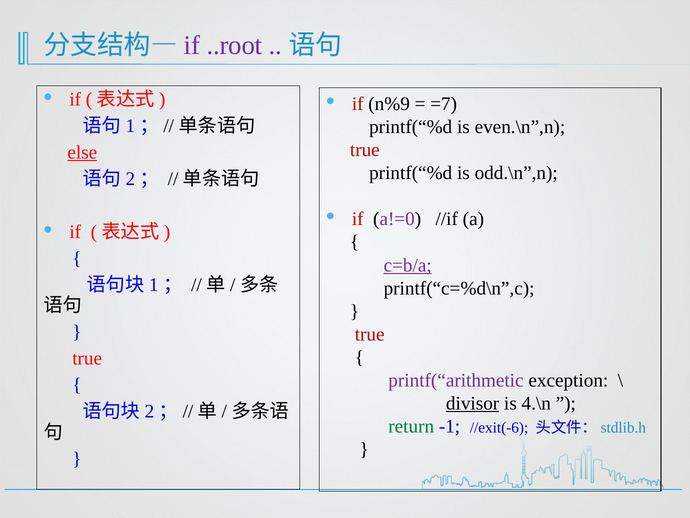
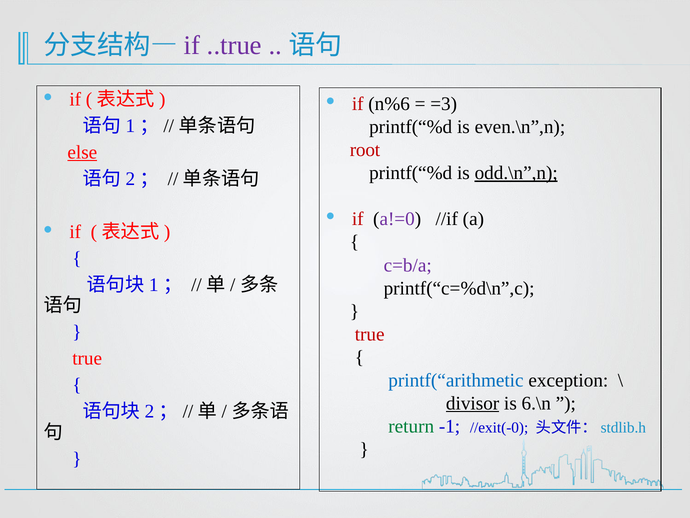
..root: ..root -> ..true
n%9: n%9 -> n%6
=7: =7 -> =3
true at (365, 150): true -> root
odd.\n”,n underline: none -> present
c=b/a underline: present -> none
printf(“arithmetic colour: purple -> blue
4.\n: 4.\n -> 6.\n
//exit(-6: //exit(-6 -> //exit(-0
